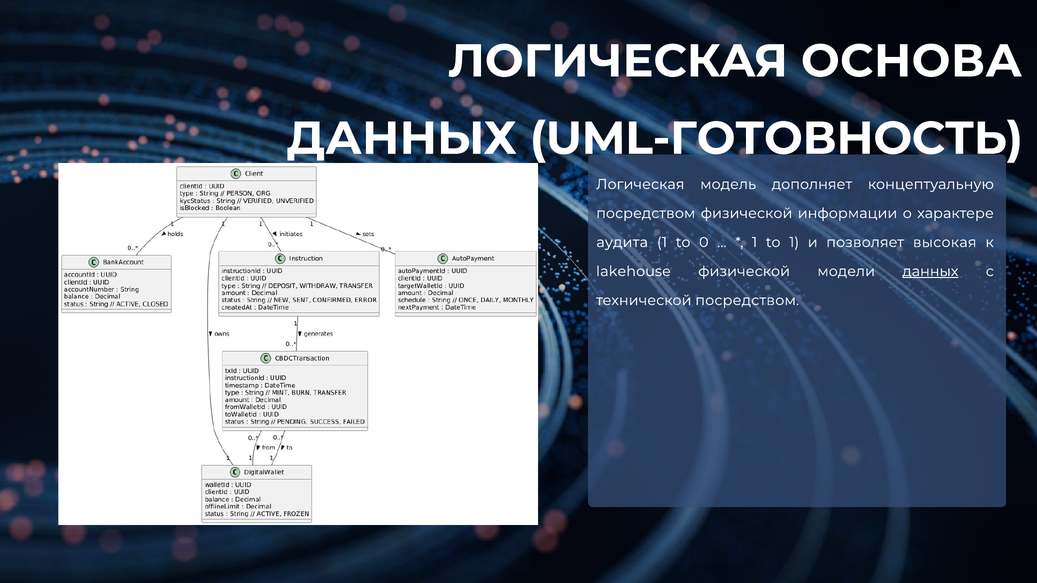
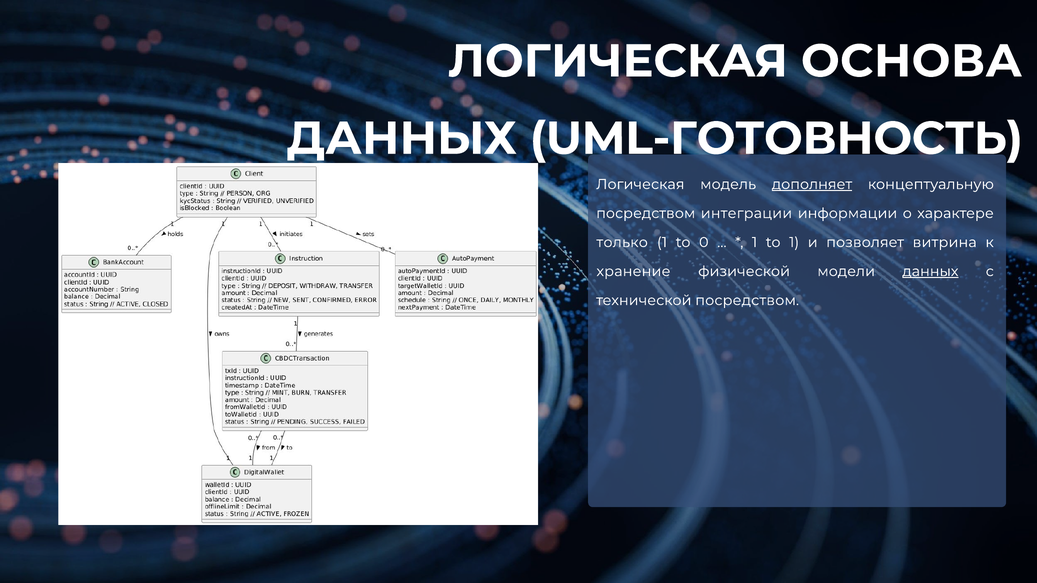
дополняет underline: none -> present
посредством физической: физической -> интеграции
аудита: аудита -> только
высокая: высокая -> витрина
lakehouse: lakehouse -> хранение
